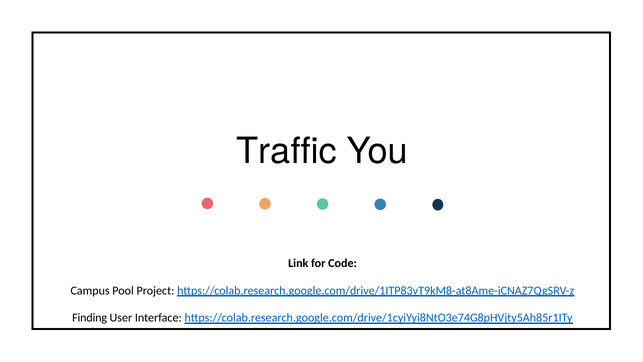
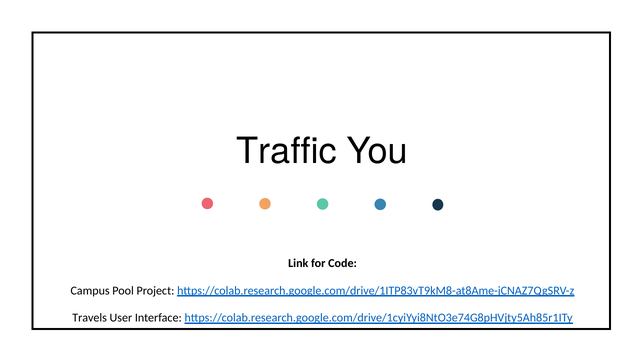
Finding: Finding -> Travels
